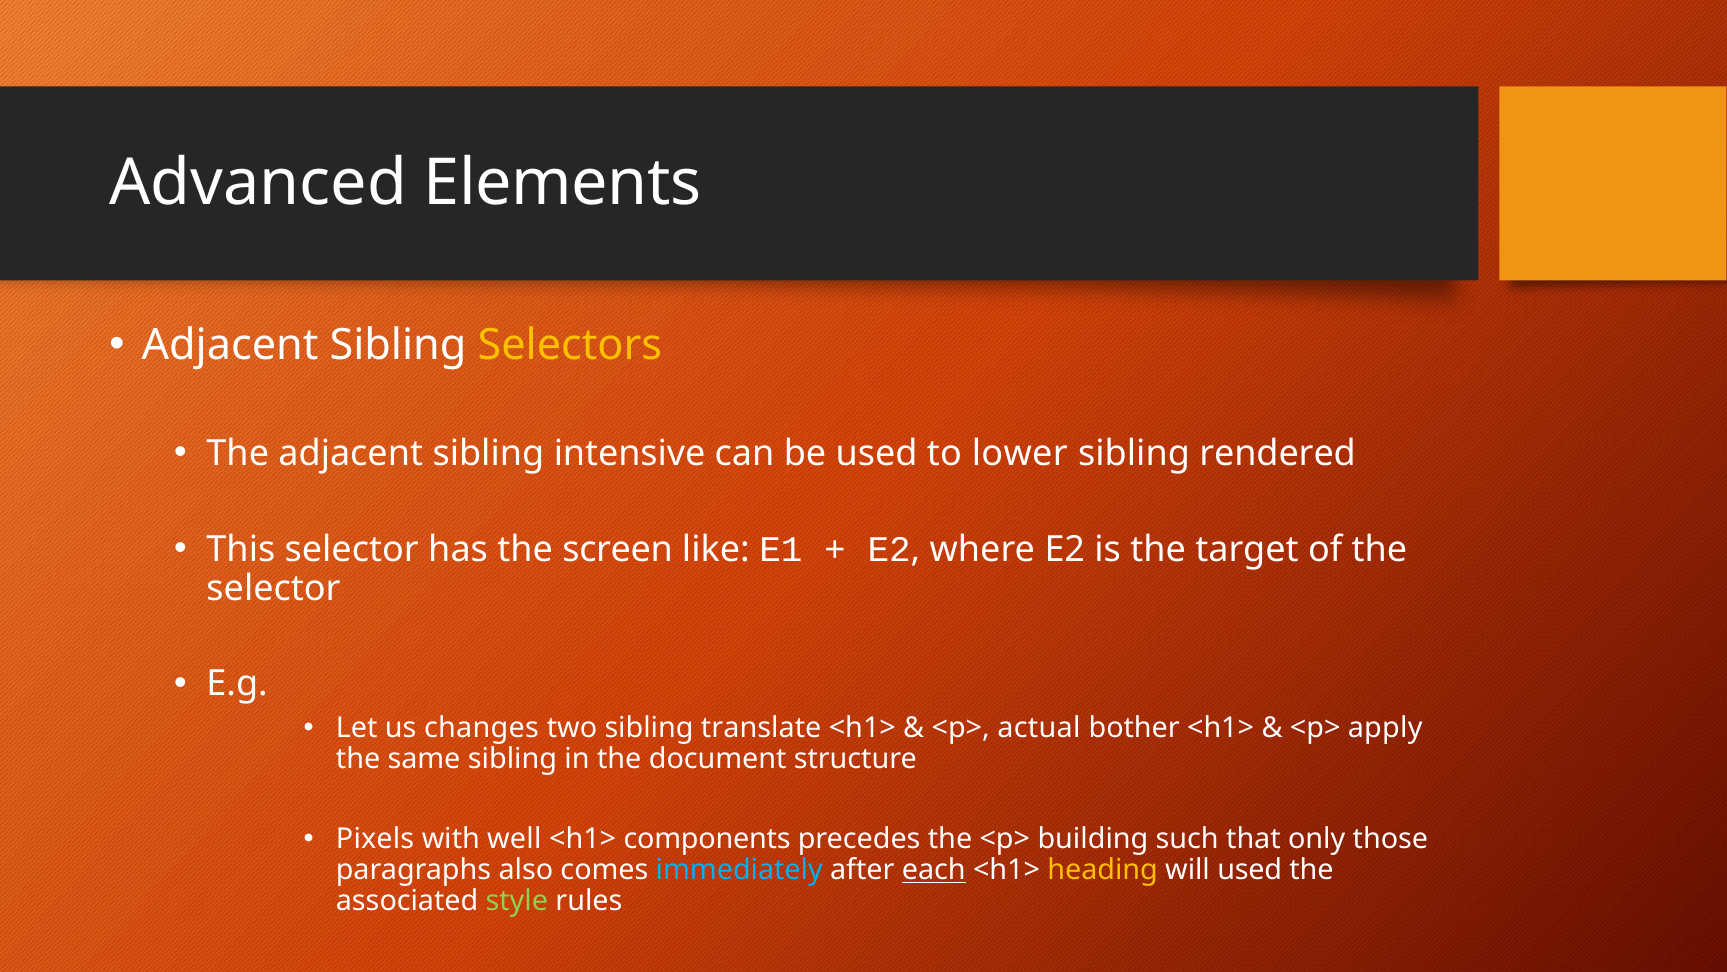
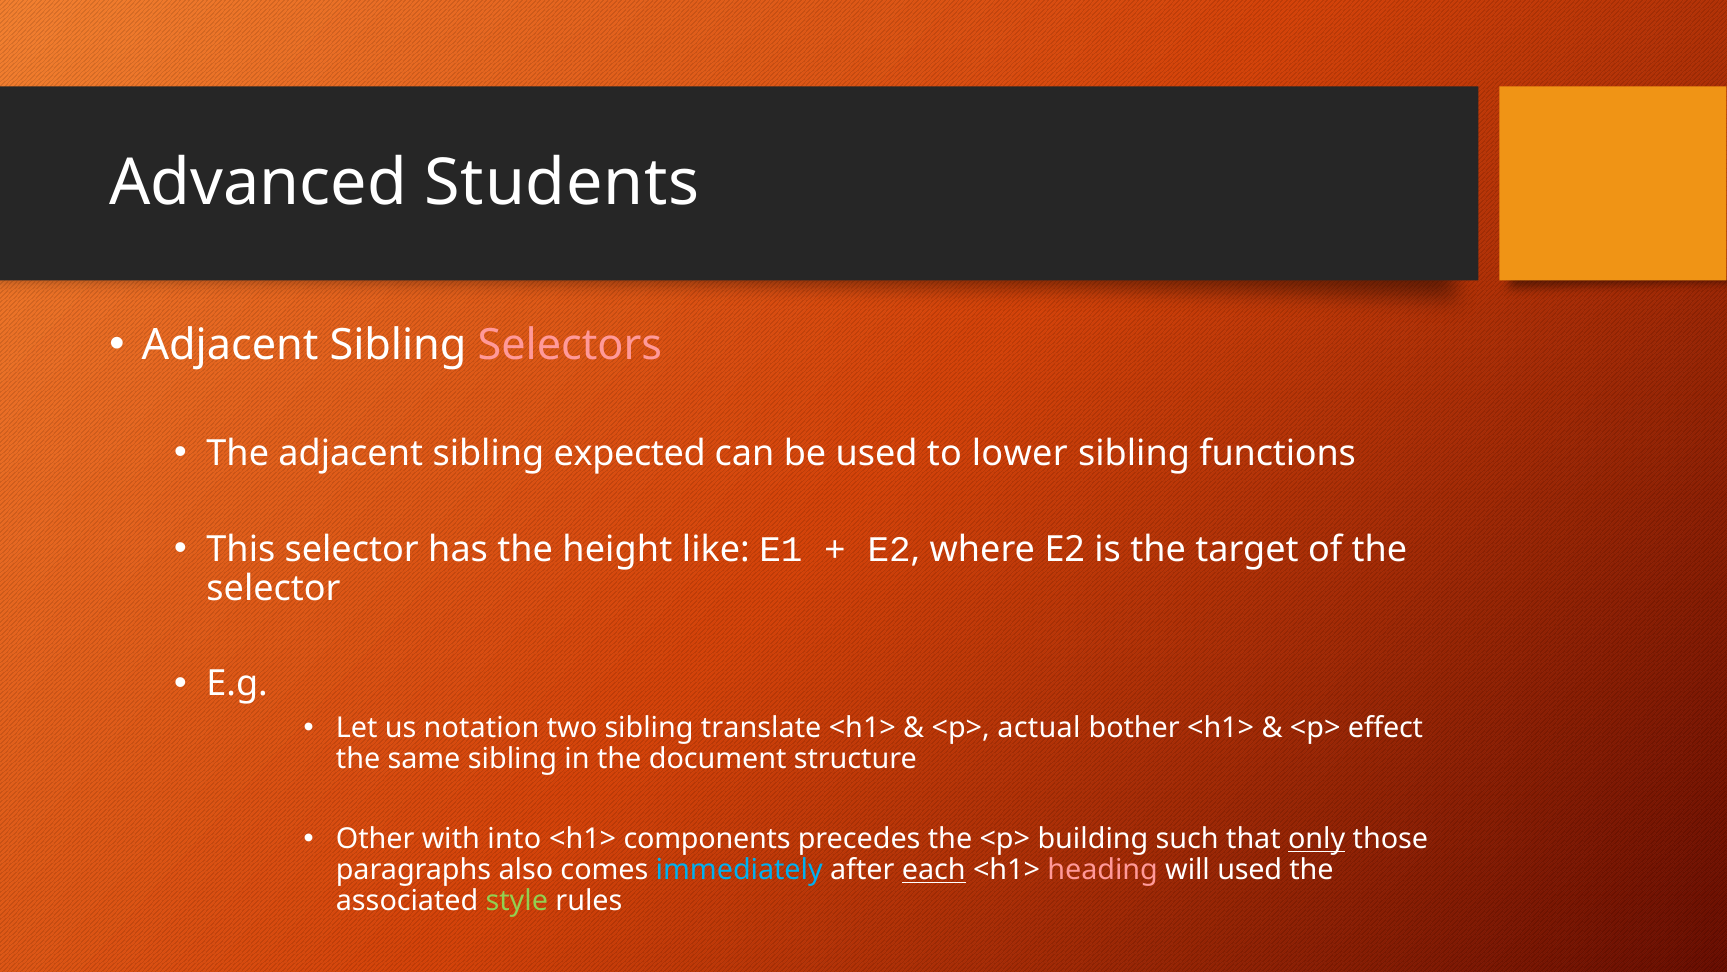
Elements: Elements -> Students
Selectors colour: yellow -> pink
intensive: intensive -> expected
rendered: rendered -> functions
screen: screen -> height
changes: changes -> notation
apply: apply -> effect
Pixels: Pixels -> Other
well: well -> into
only underline: none -> present
heading colour: yellow -> pink
